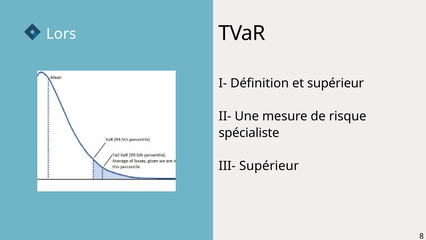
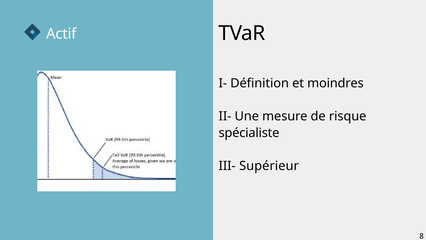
Lors: Lors -> Actif
et supérieur: supérieur -> moindres
